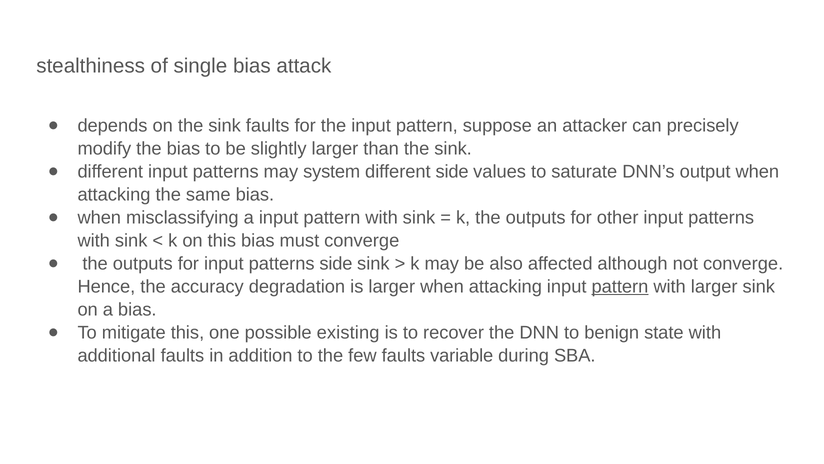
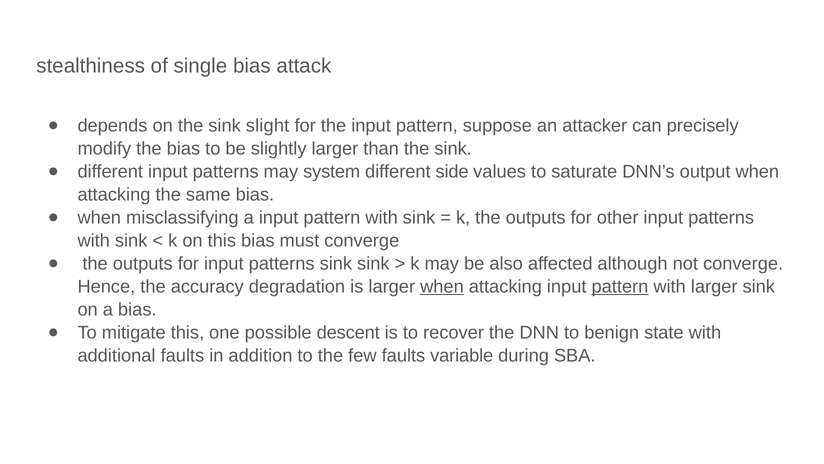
sink faults: faults -> slight
patterns side: side -> sink
when at (442, 286) underline: none -> present
existing: existing -> descent
